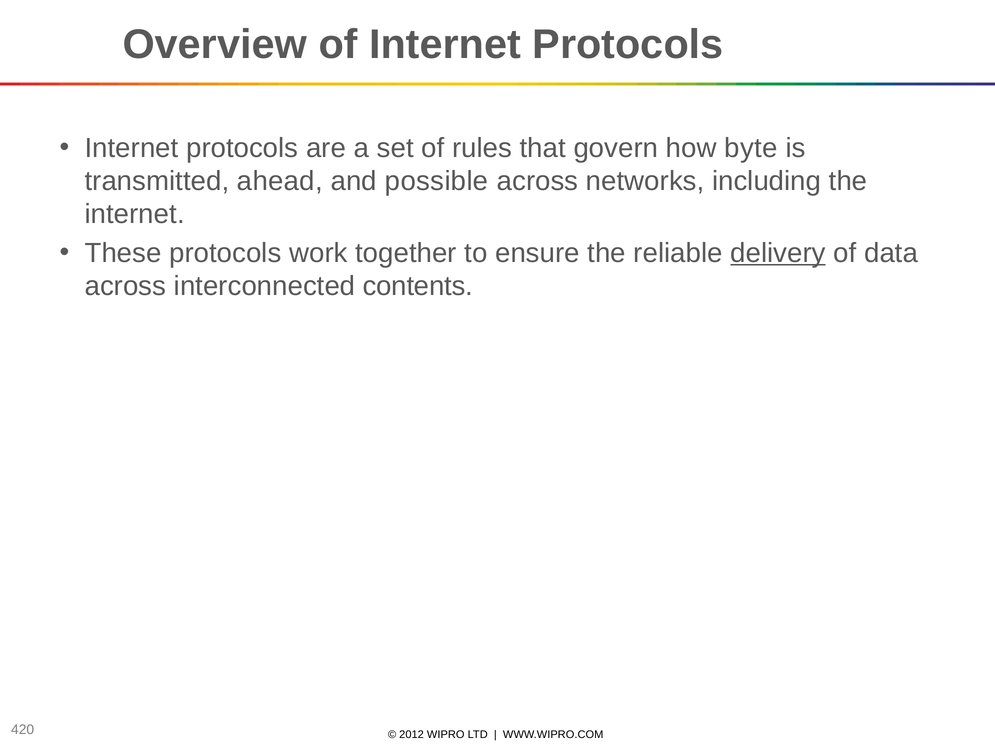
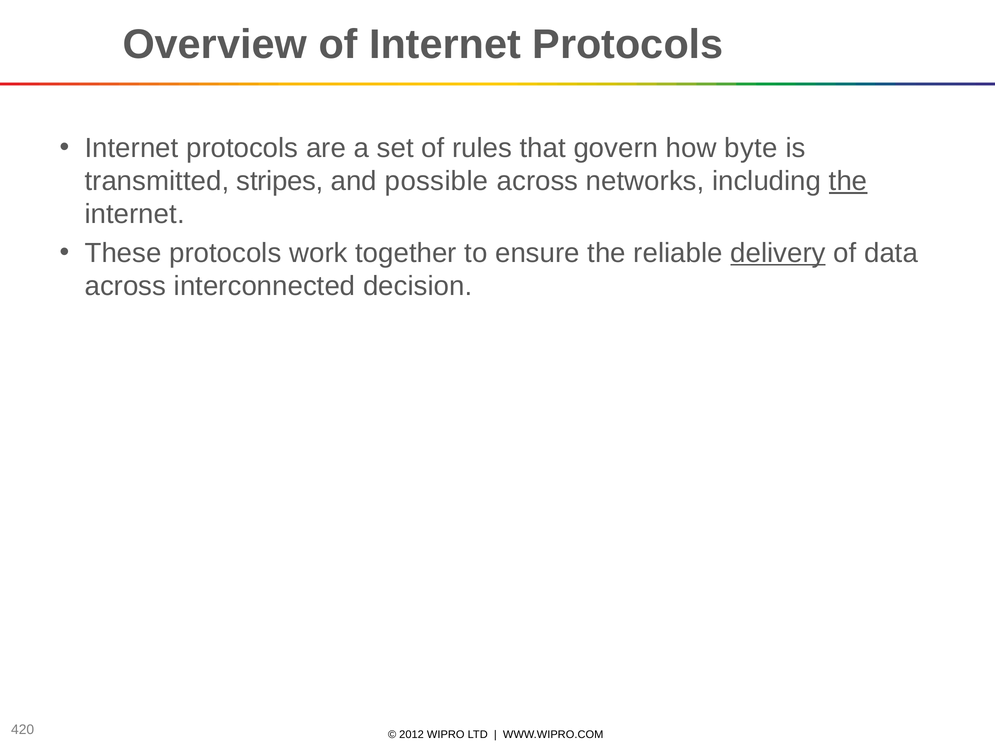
ahead: ahead -> stripes
the at (848, 181) underline: none -> present
contents: contents -> decision
